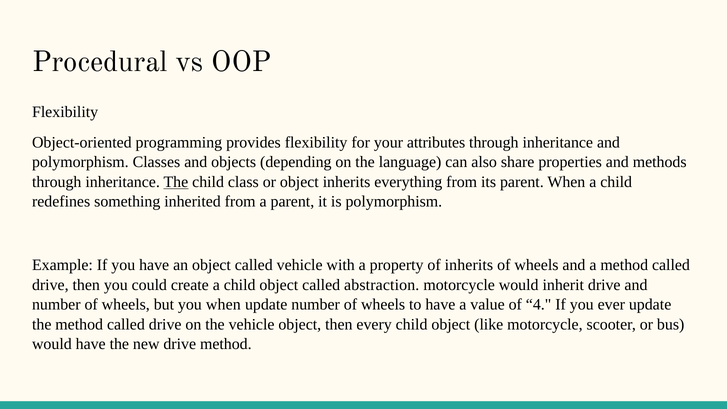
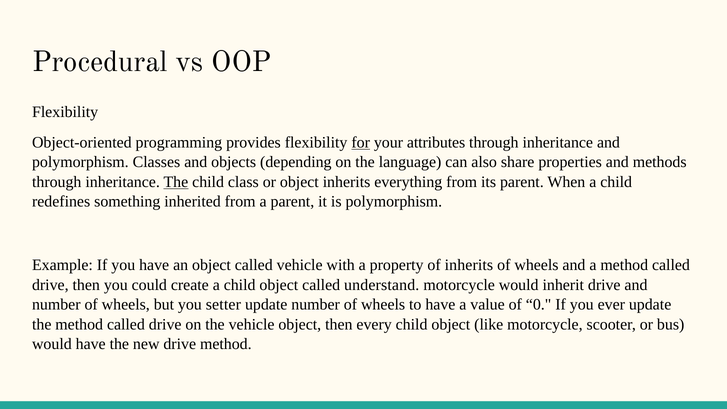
for underline: none -> present
abstraction: abstraction -> understand
you when: when -> setter
4: 4 -> 0
